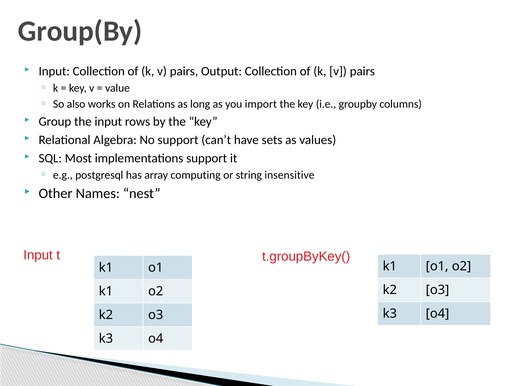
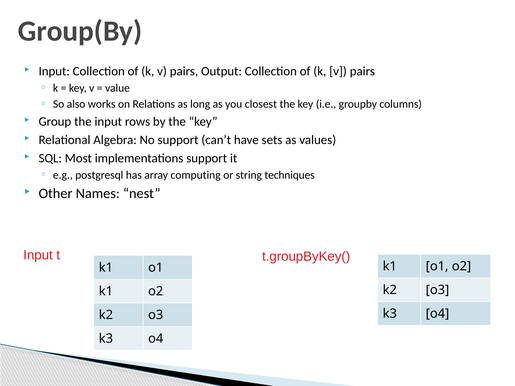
import: import -> closest
insensitive: insensitive -> techniques
